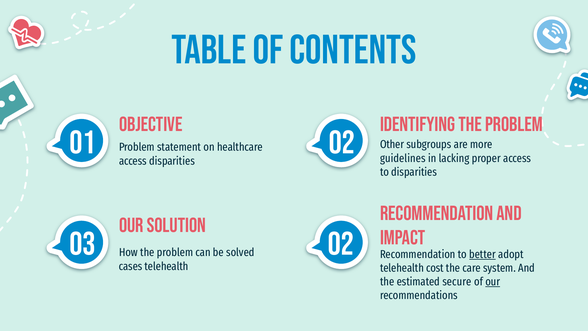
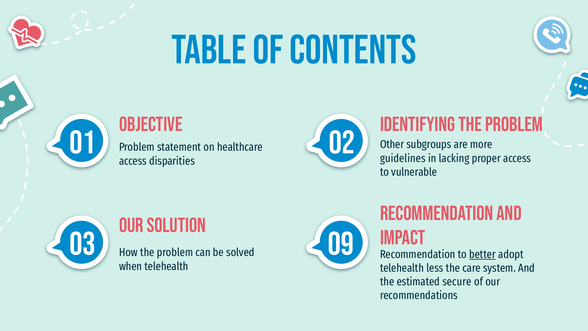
to disparities: disparities -> vulnerable
03 02: 02 -> 09
cases: cases -> when
cost: cost -> less
our at (493, 282) underline: present -> none
